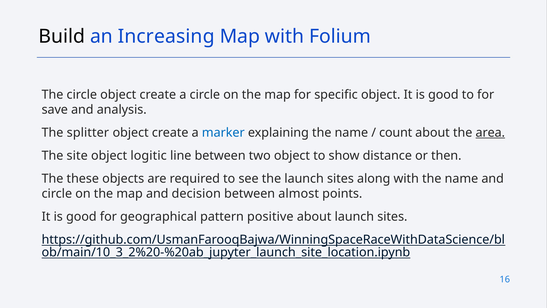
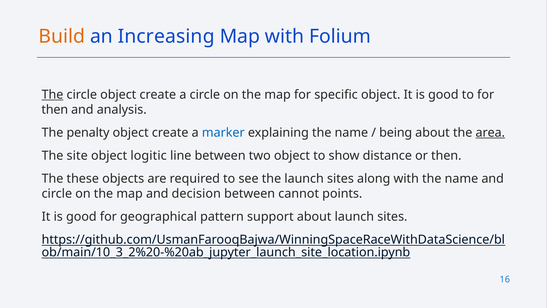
Build colour: black -> orange
The at (53, 95) underline: none -> present
save at (55, 110): save -> then
splitter: splitter -> penalty
count: count -> being
almost: almost -> cannot
positive: positive -> support
